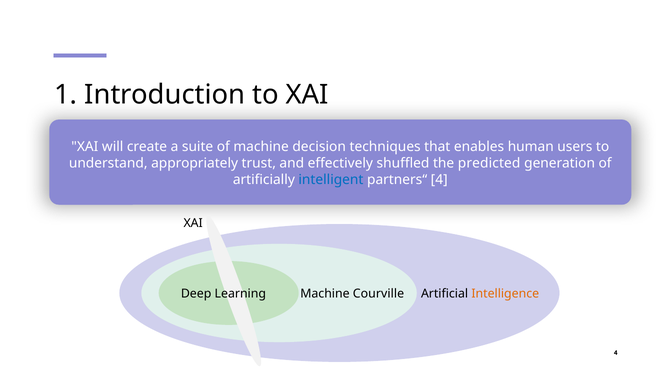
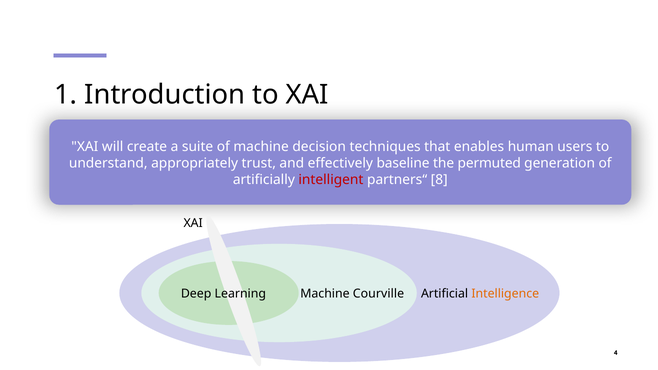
shuffled: shuffled -> baseline
predicted: predicted -> permuted
intelligent colour: blue -> red
partners“ 4: 4 -> 8
